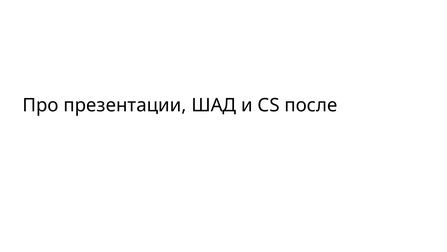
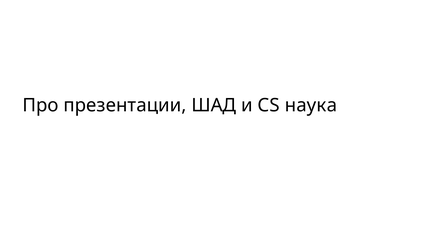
после: после -> наука
